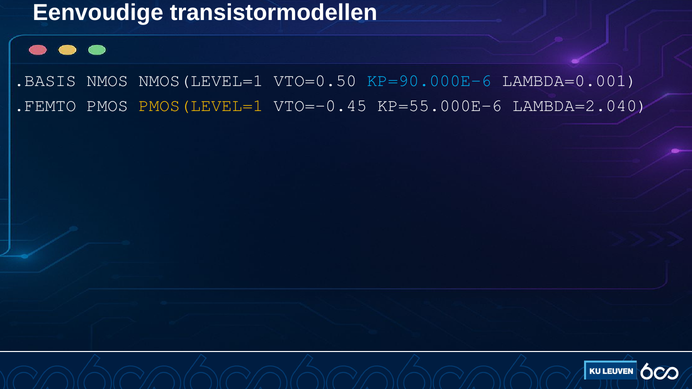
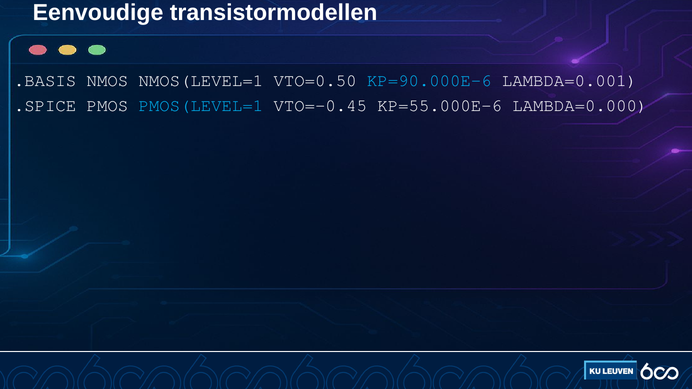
.FEMTO: .FEMTO -> .SPICE
PMOS(LEVEL=1 colour: yellow -> light blue
LAMBDA=2.040: LAMBDA=2.040 -> LAMBDA=0.000
